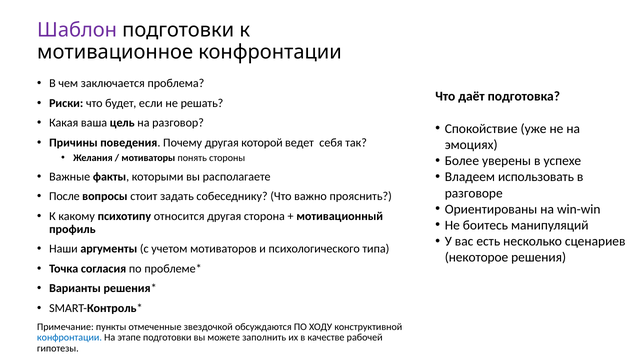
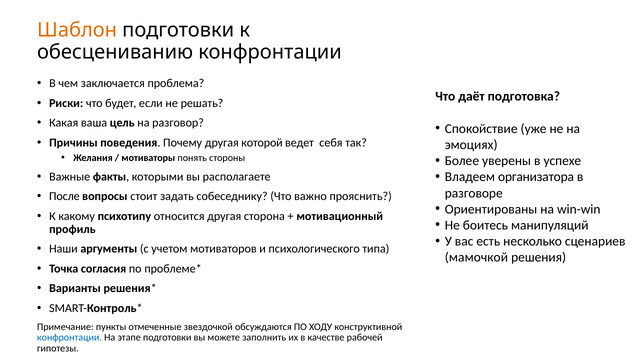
Шаблон colour: purple -> orange
мотивационное: мотивационное -> обесцениванию
использовать: использовать -> организатора
некоторое: некоторое -> мамочкой
